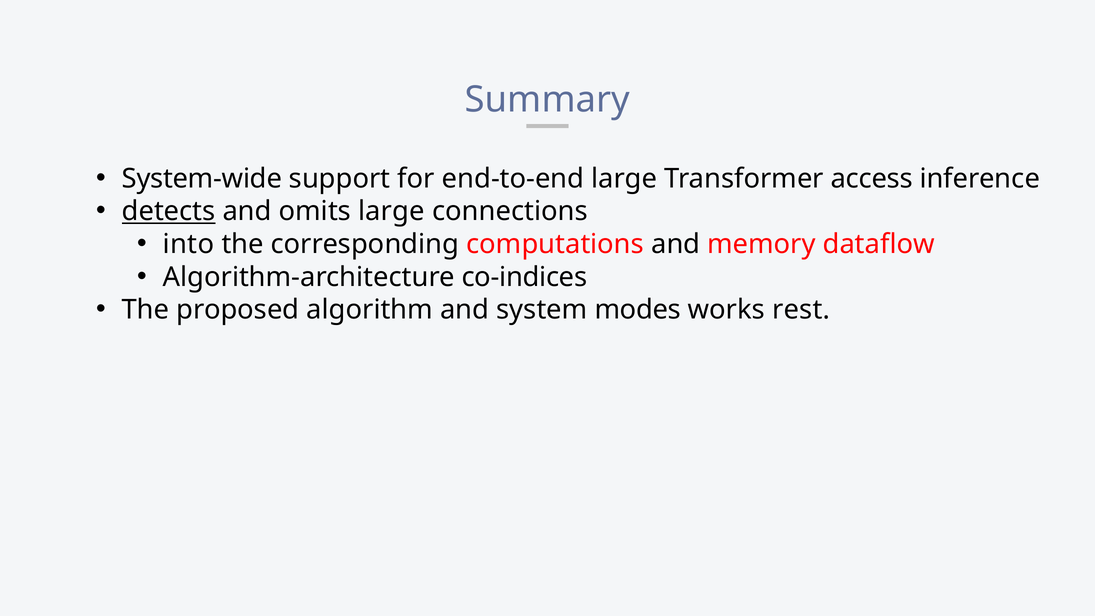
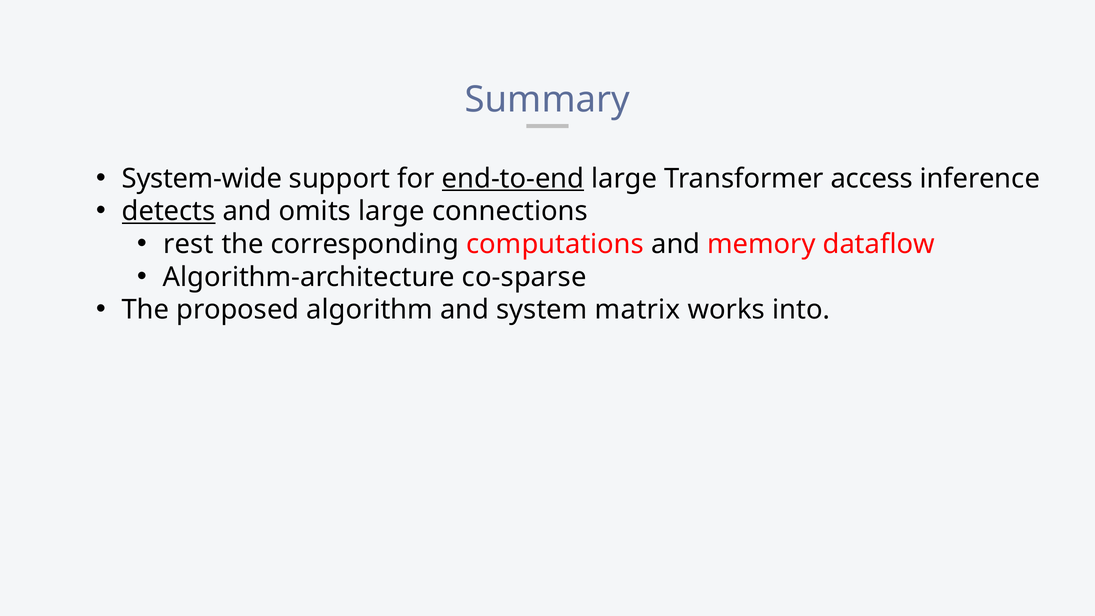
end-to-end underline: none -> present
into: into -> rest
co-indices: co-indices -> co-sparse
modes: modes -> matrix
rest: rest -> into
